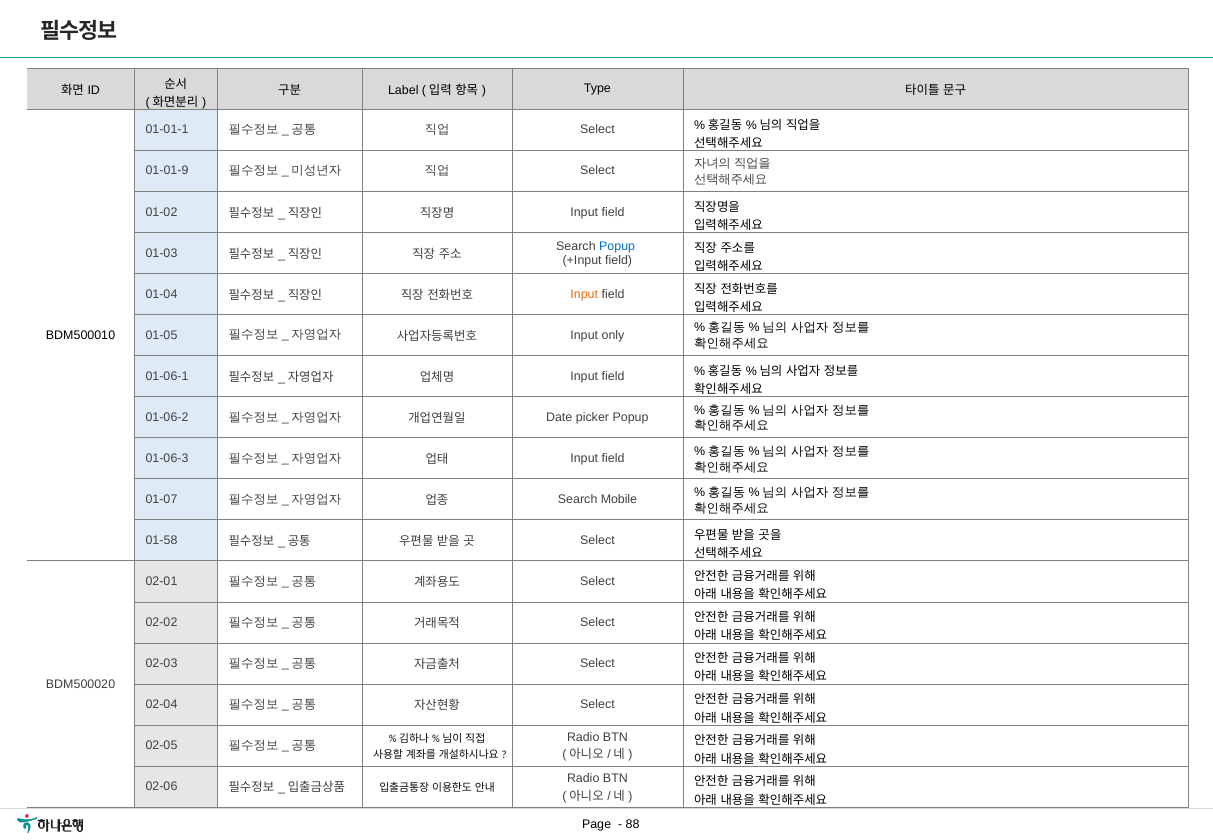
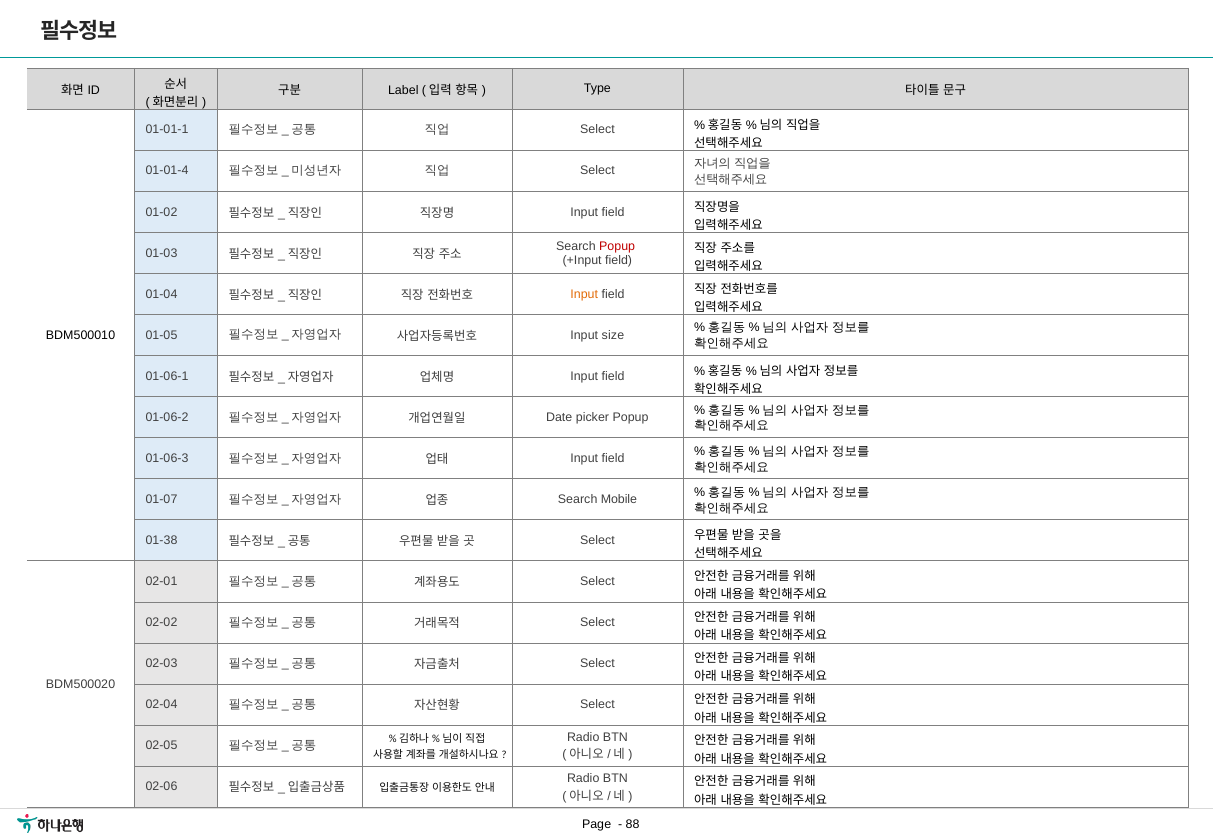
01-01-9: 01-01-9 -> 01-01-4
Popup at (617, 246) colour: blue -> red
only: only -> size
01-58: 01-58 -> 01-38
